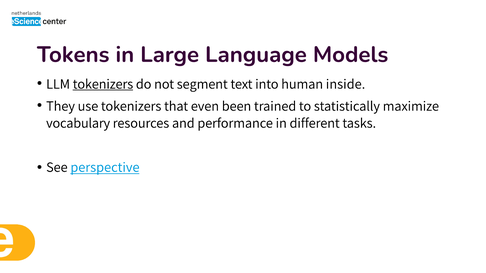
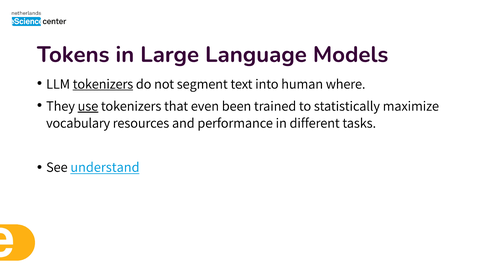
inside: inside -> where
use underline: none -> present
perspective: perspective -> understand
